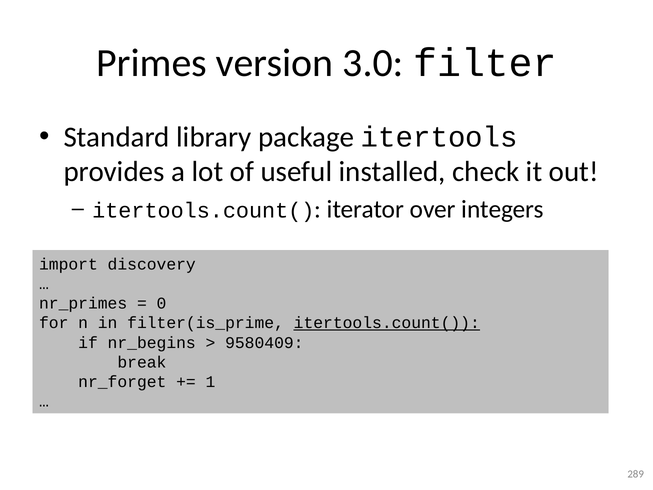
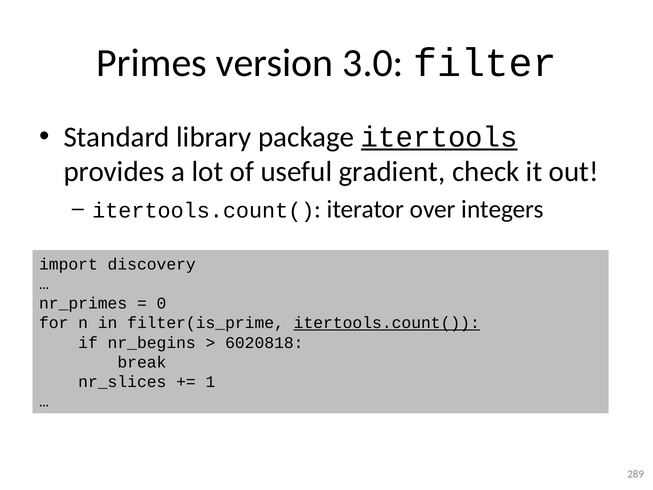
itertools underline: none -> present
installed: installed -> gradient
9580409: 9580409 -> 6020818
nr_forget: nr_forget -> nr_slices
